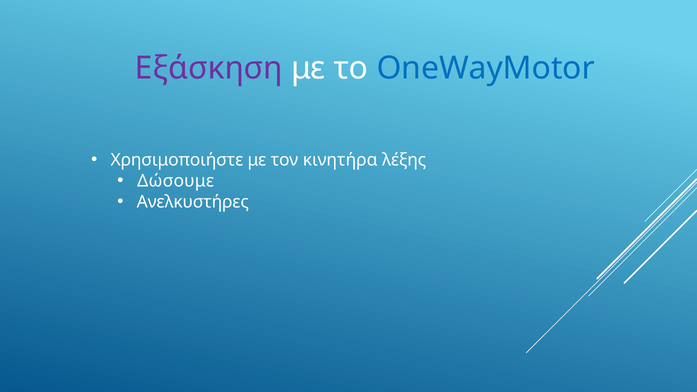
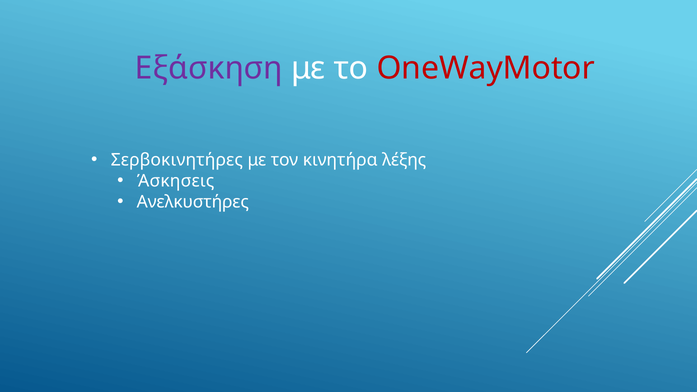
OneWayMotor colour: blue -> red
Χρησιμοποιήστε: Χρησιμοποιήστε -> Σερβοκινητήρες
Δώσουμε: Δώσουμε -> Άσκησεις
